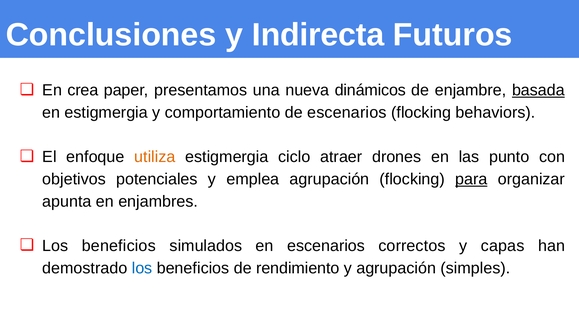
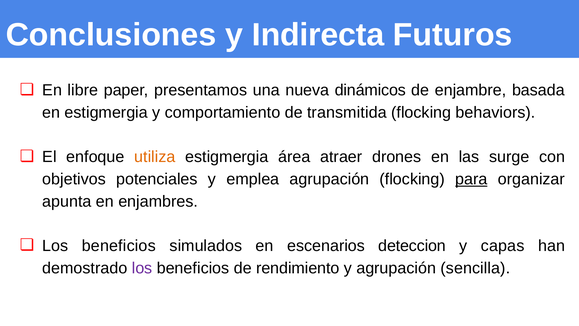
crea: crea -> libre
basada underline: present -> none
de escenarios: escenarios -> transmitida
ciclo: ciclo -> área
punto: punto -> surge
correctos: correctos -> deteccion
los at (142, 268) colour: blue -> purple
simples: simples -> sencilla
